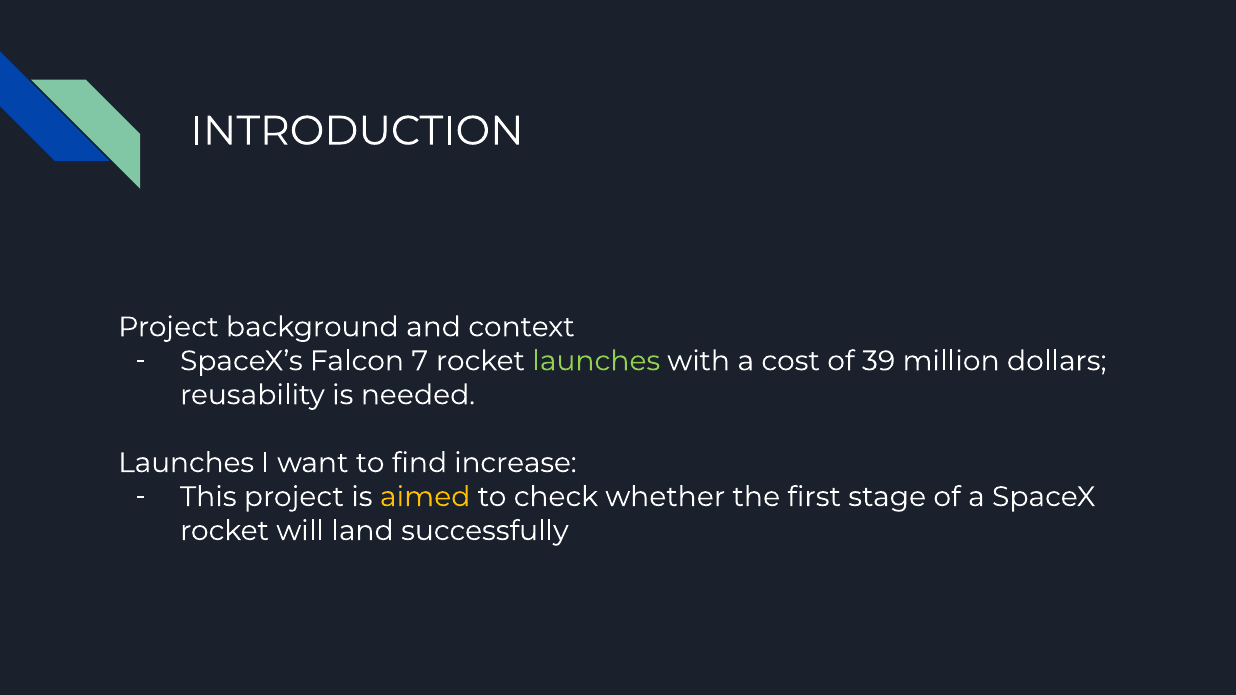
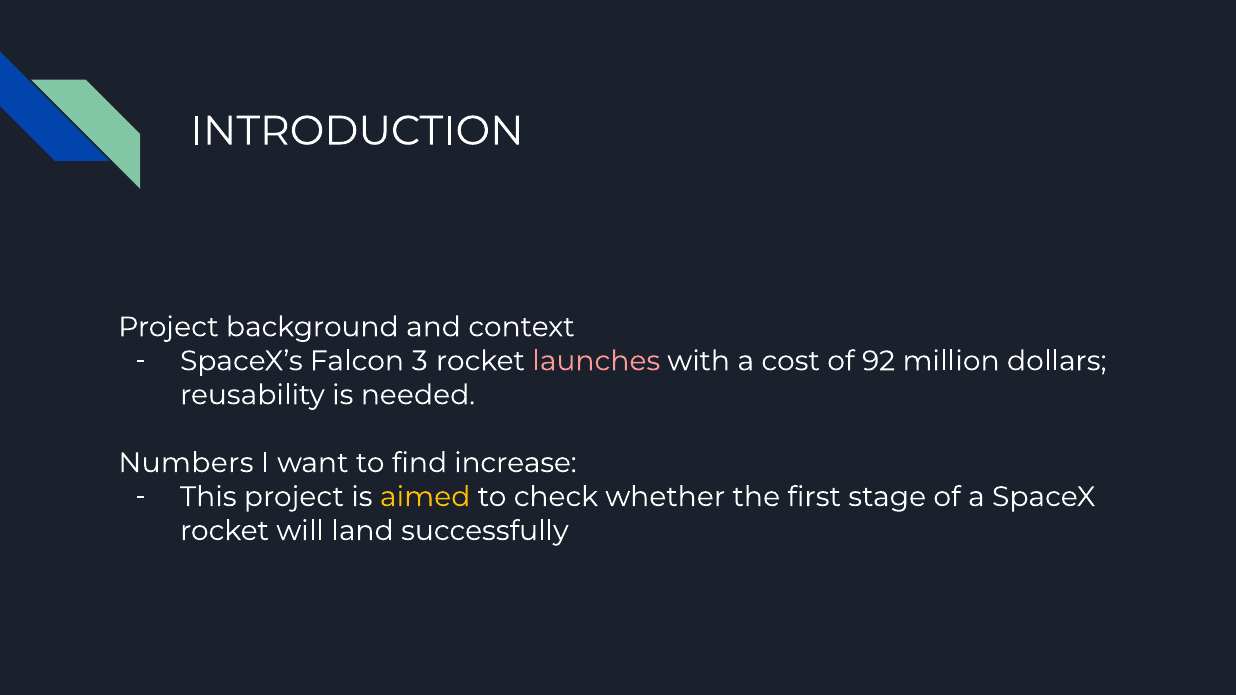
7: 7 -> 3
launches at (596, 361) colour: light green -> pink
39: 39 -> 92
Launches at (186, 463): Launches -> Numbers
